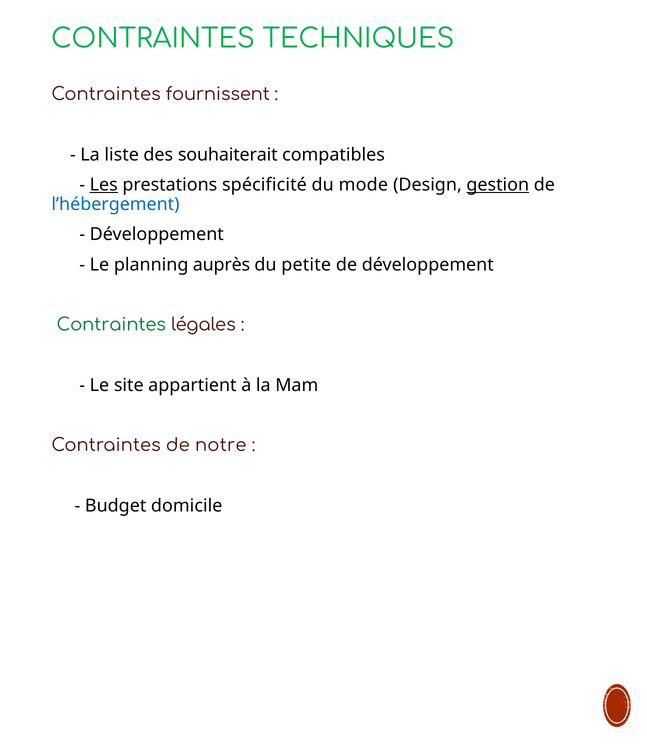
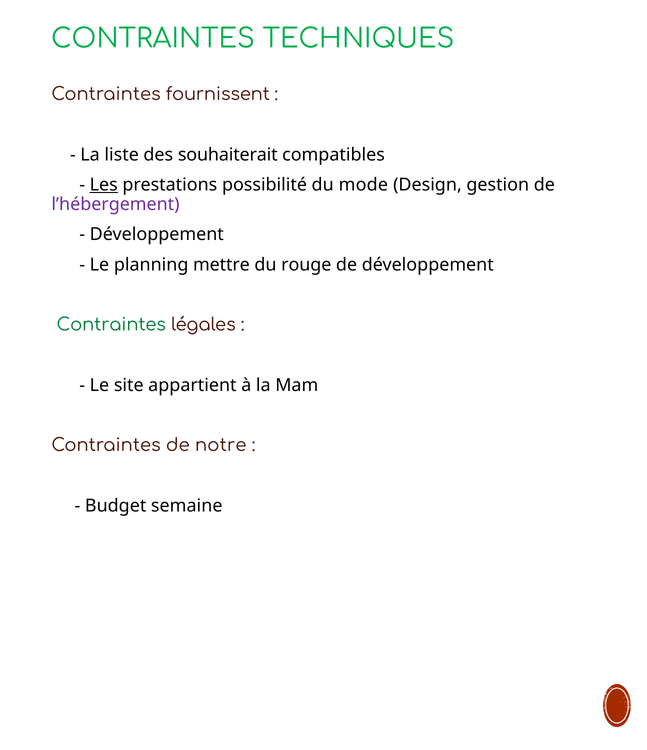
spécificité: spécificité -> possibilité
gestion underline: present -> none
l’hébergement colour: blue -> purple
auprès: auprès -> mettre
petite: petite -> rouge
domicile: domicile -> semaine
